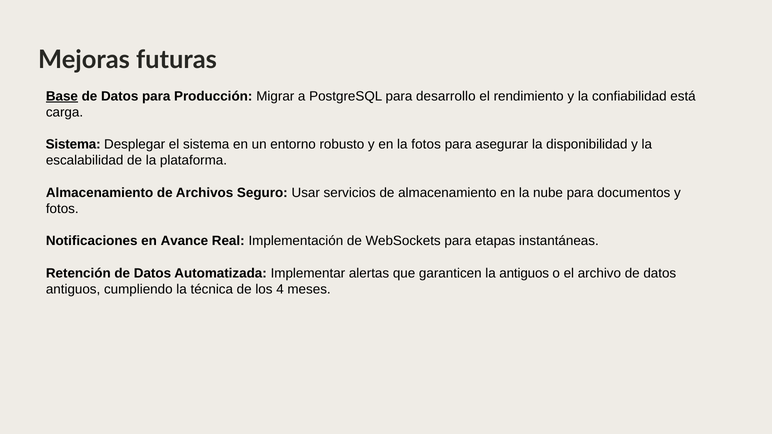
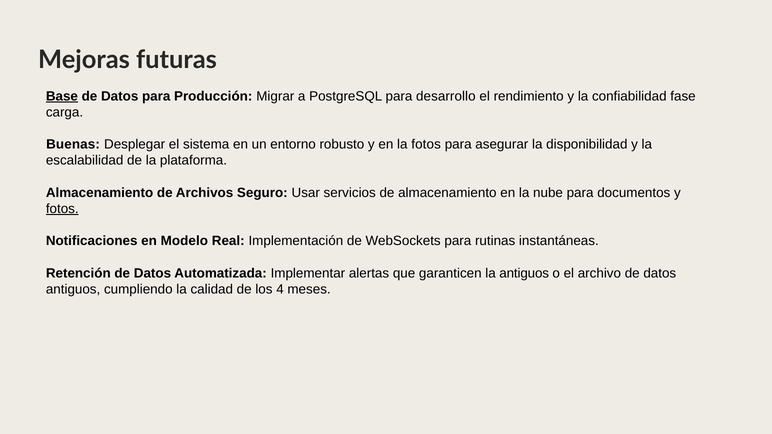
está: está -> fase
Sistema at (73, 145): Sistema -> Buenas
fotos at (62, 209) underline: none -> present
Avance: Avance -> Modelo
etapas: etapas -> rutinas
técnica: técnica -> calidad
